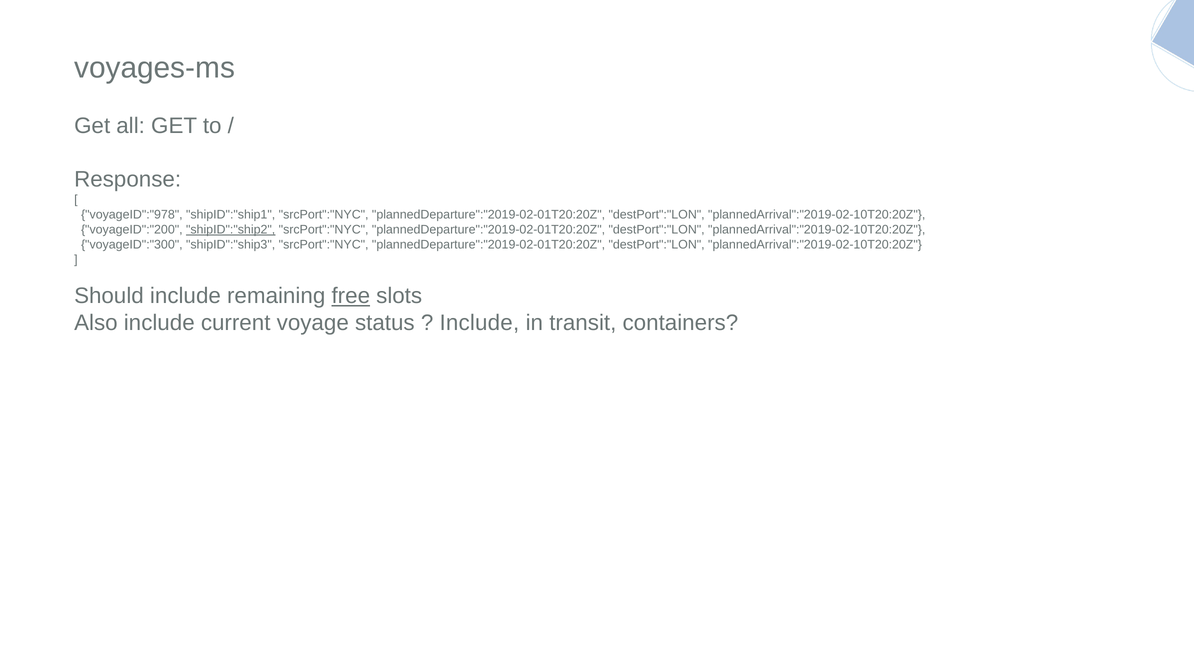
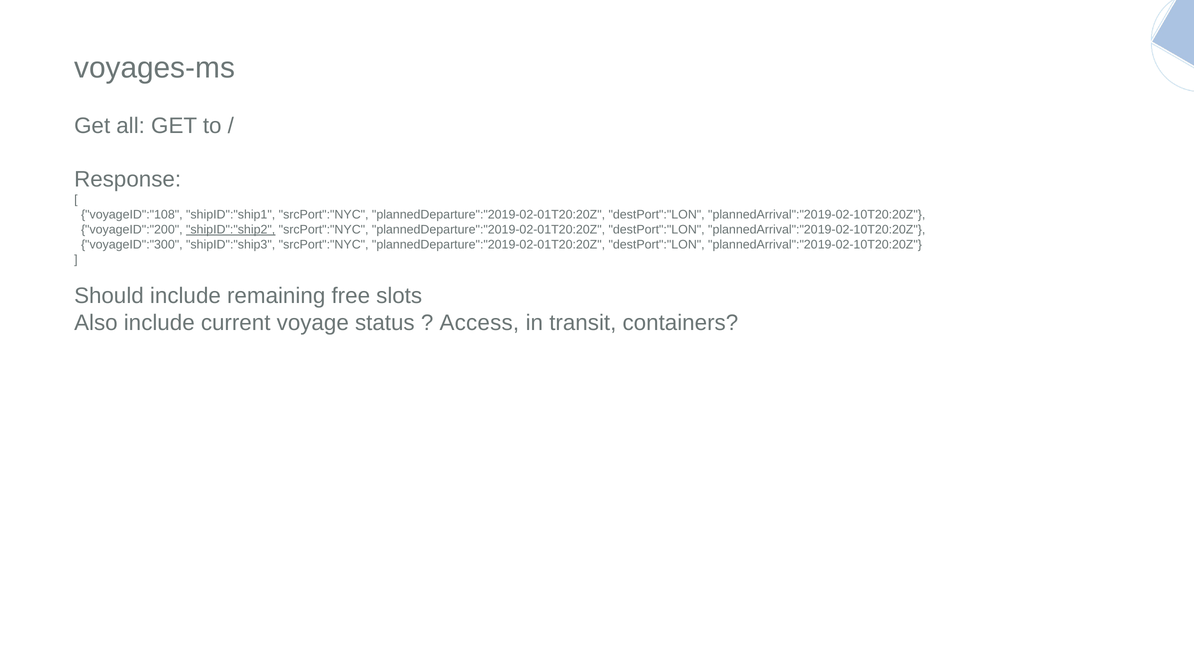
voyageID":"978: voyageID":"978 -> voyageID":"108
free underline: present -> none
Include at (479, 323): Include -> Access
